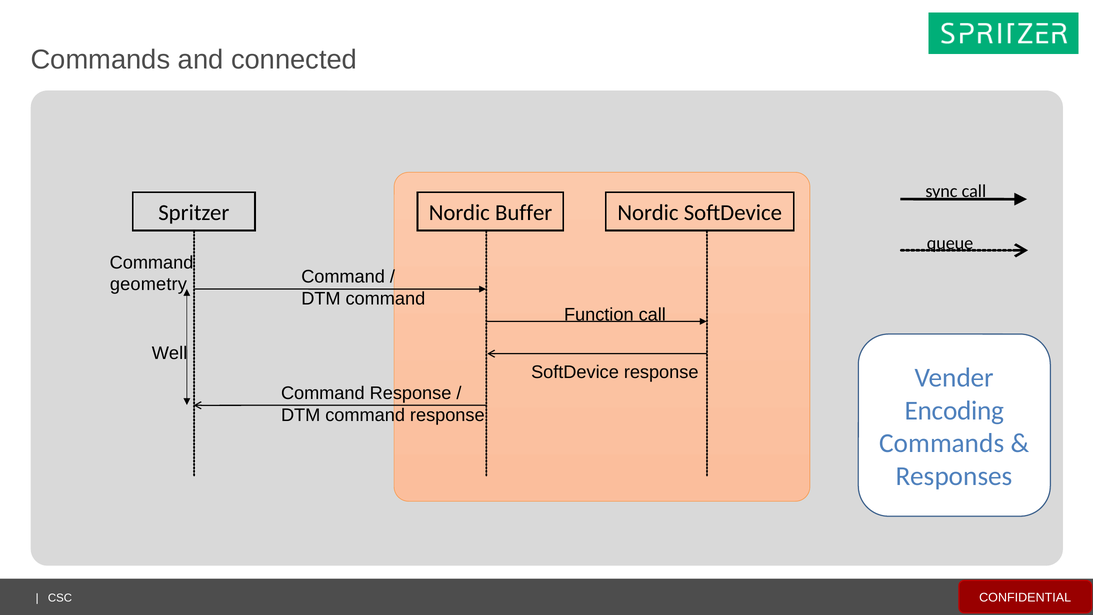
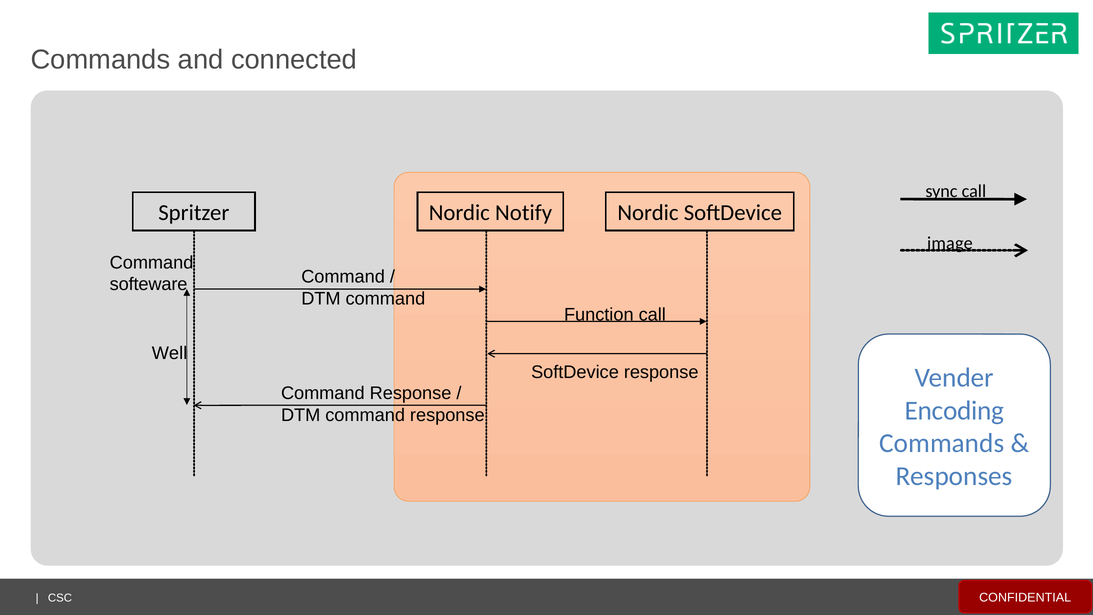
Buffer: Buffer -> Notify
queue: queue -> image
geometry: geometry -> softeware
